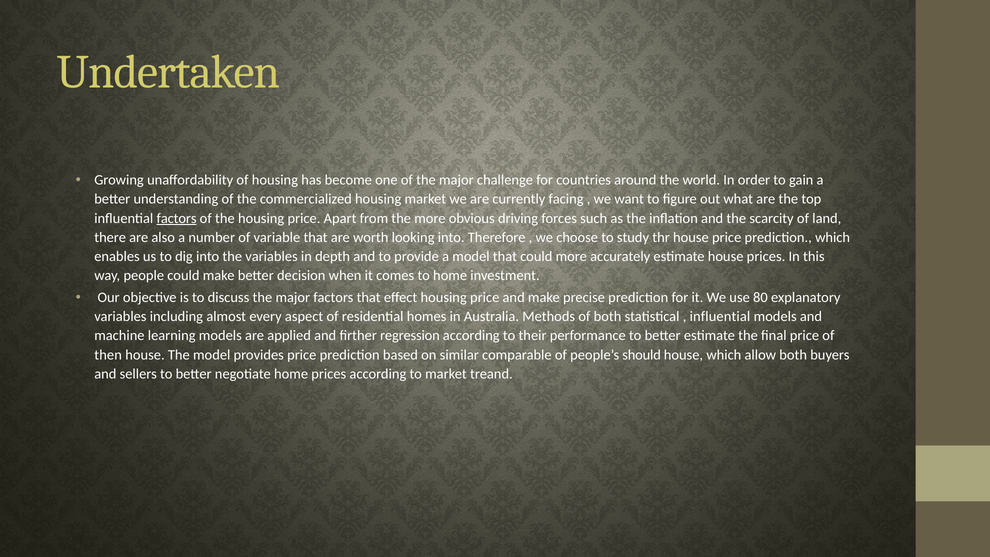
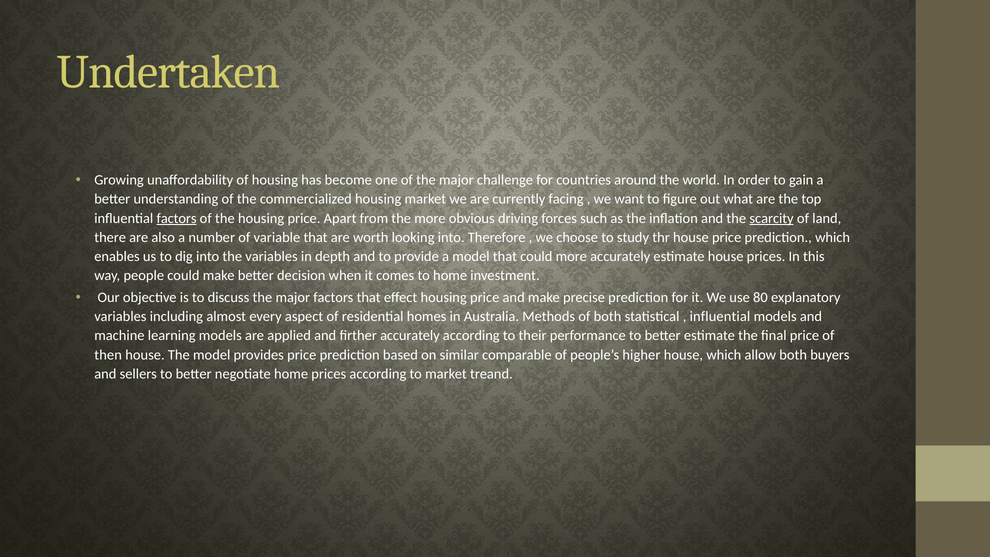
scarcity underline: none -> present
firther regression: regression -> accurately
should: should -> higher
